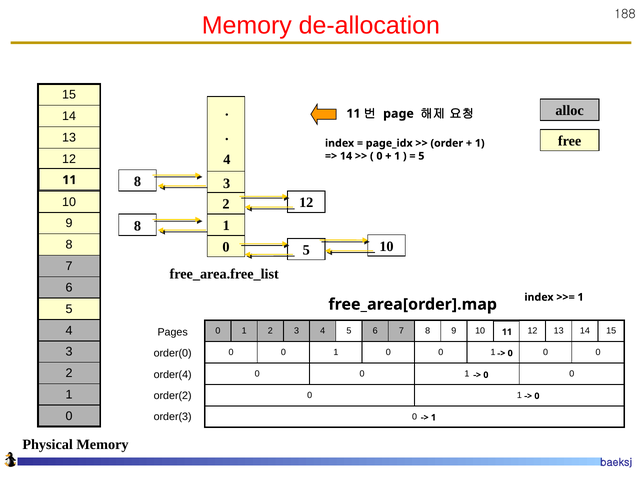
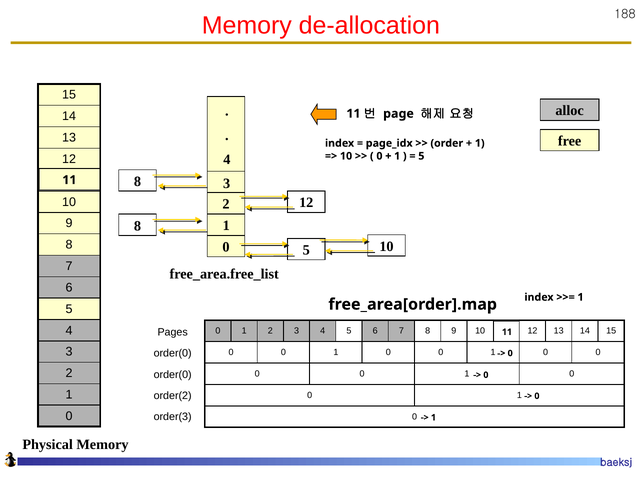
14 at (346, 156): 14 -> 10
order(4 at (173, 375): order(4 -> order(0
